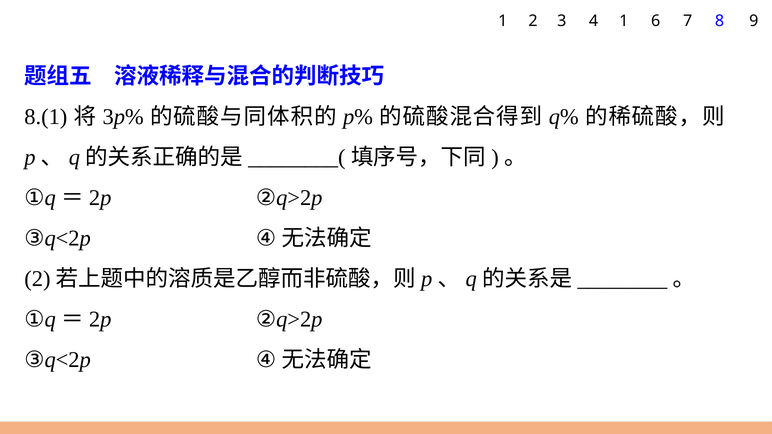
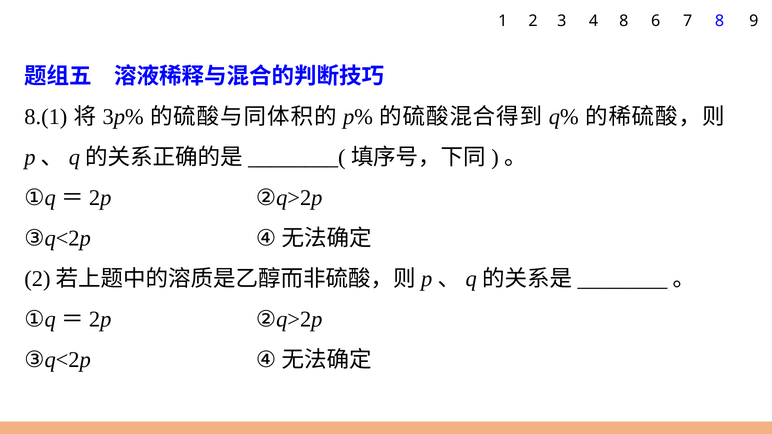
4 1: 1 -> 8
